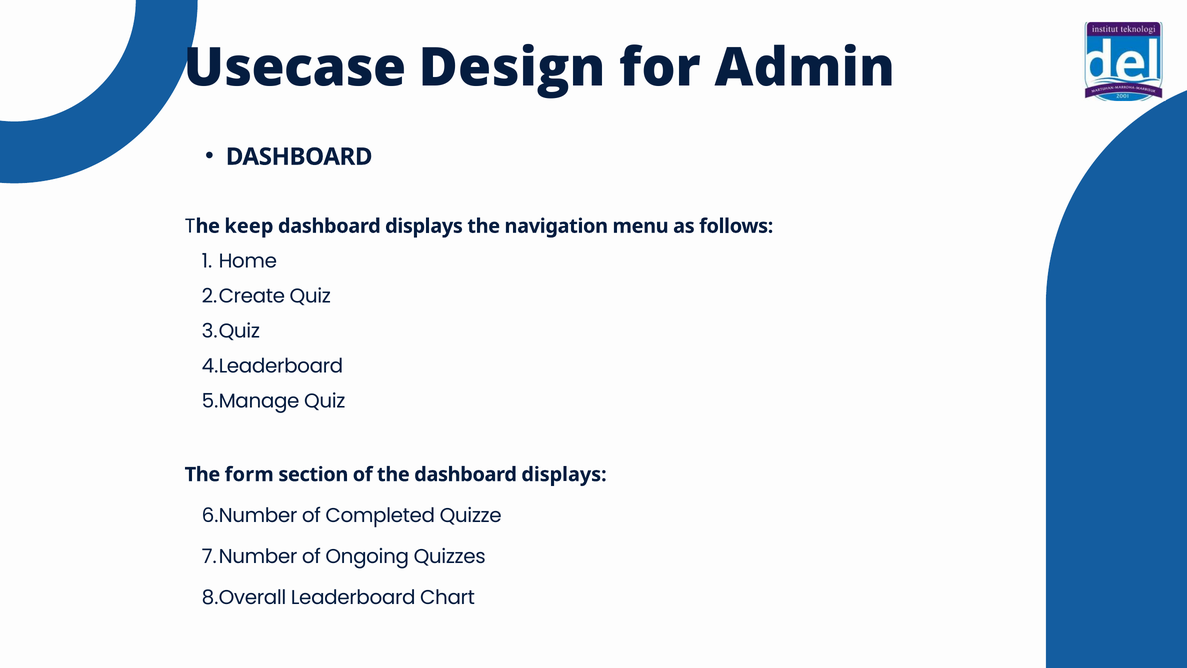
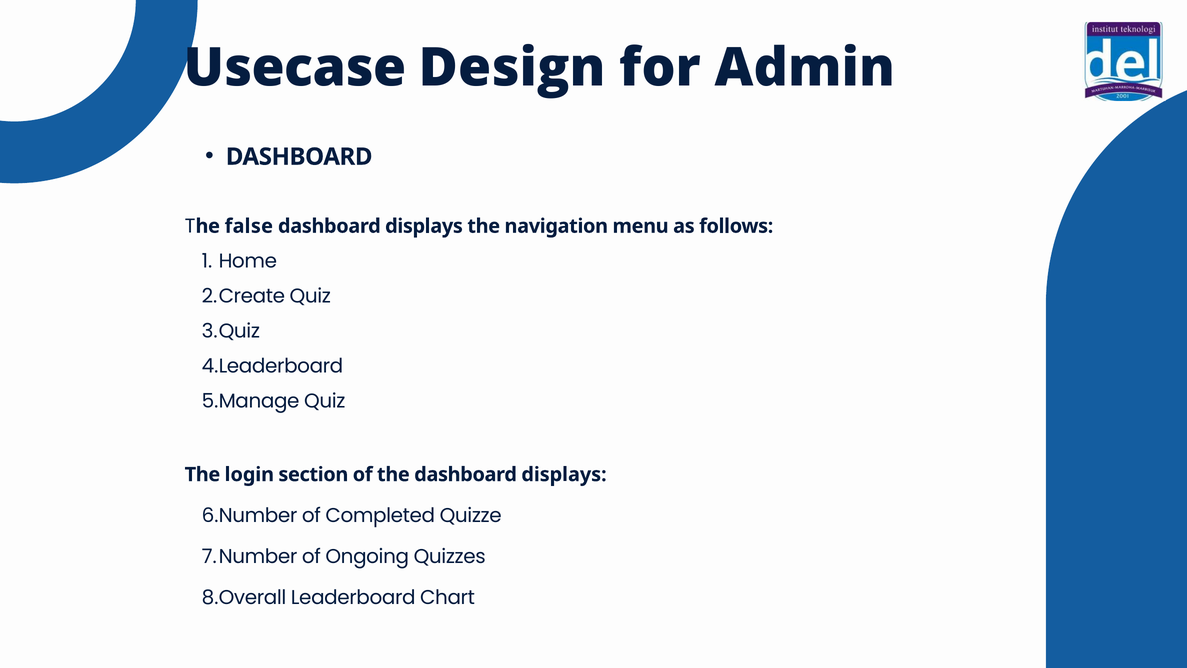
keep: keep -> false
form: form -> login
